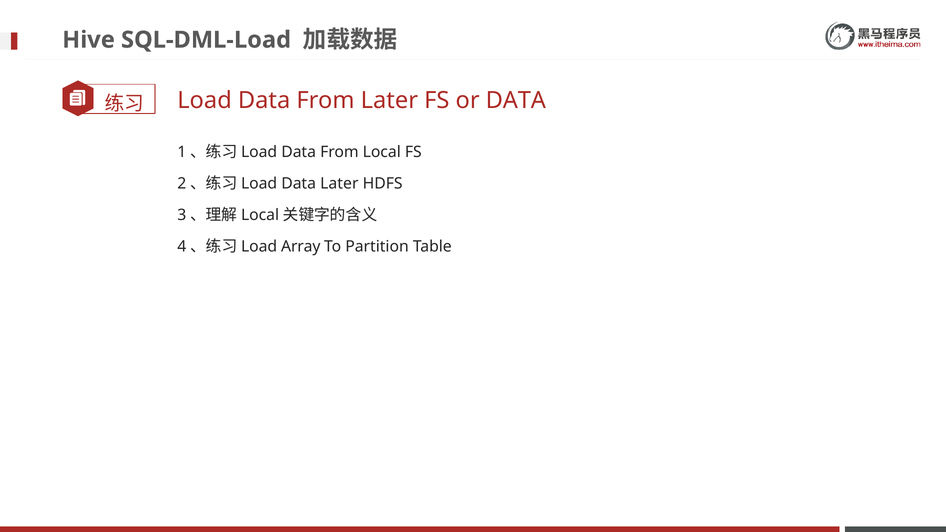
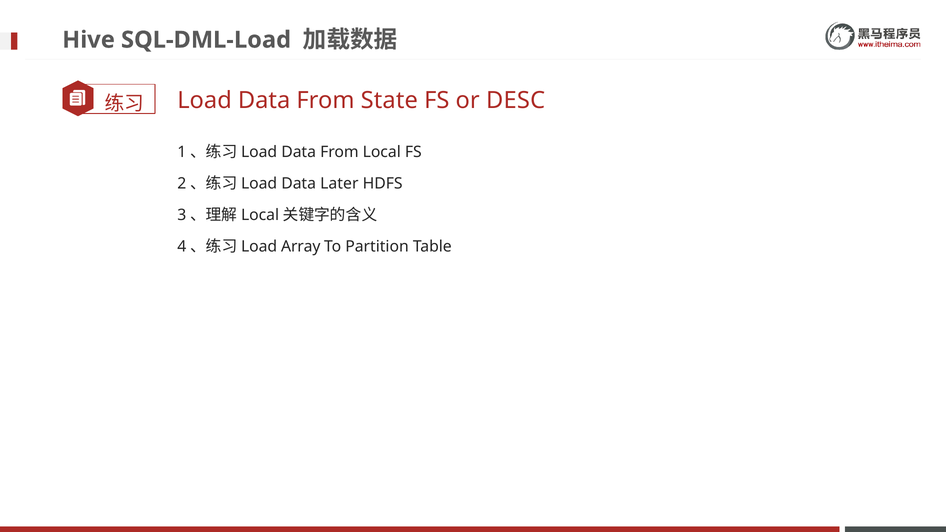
From Later: Later -> State
or DATA: DATA -> DESC
